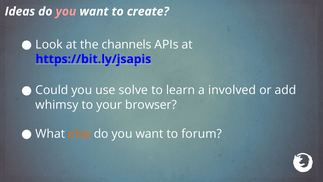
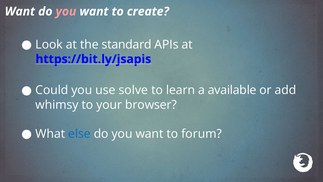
Ideas at (20, 11): Ideas -> Want
channels: channels -> standard
involved: involved -> available
else colour: orange -> blue
